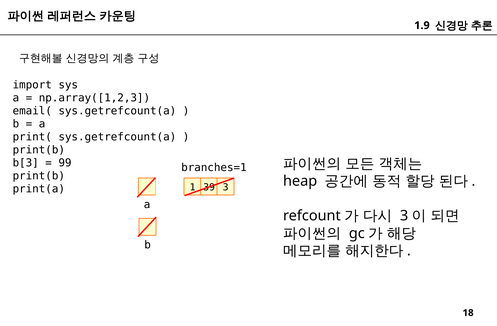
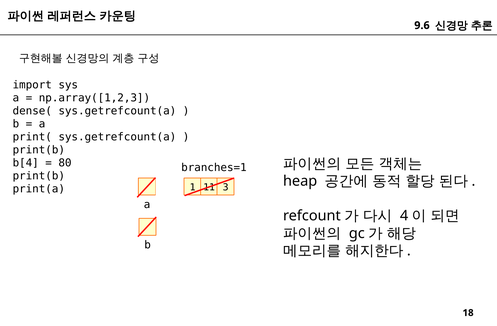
1.9: 1.9 -> 9.6
email(: email( -> dense(
b[3: b[3 -> b[4
99: 99 -> 80
39: 39 -> 11
3 at (404, 216): 3 -> 4
